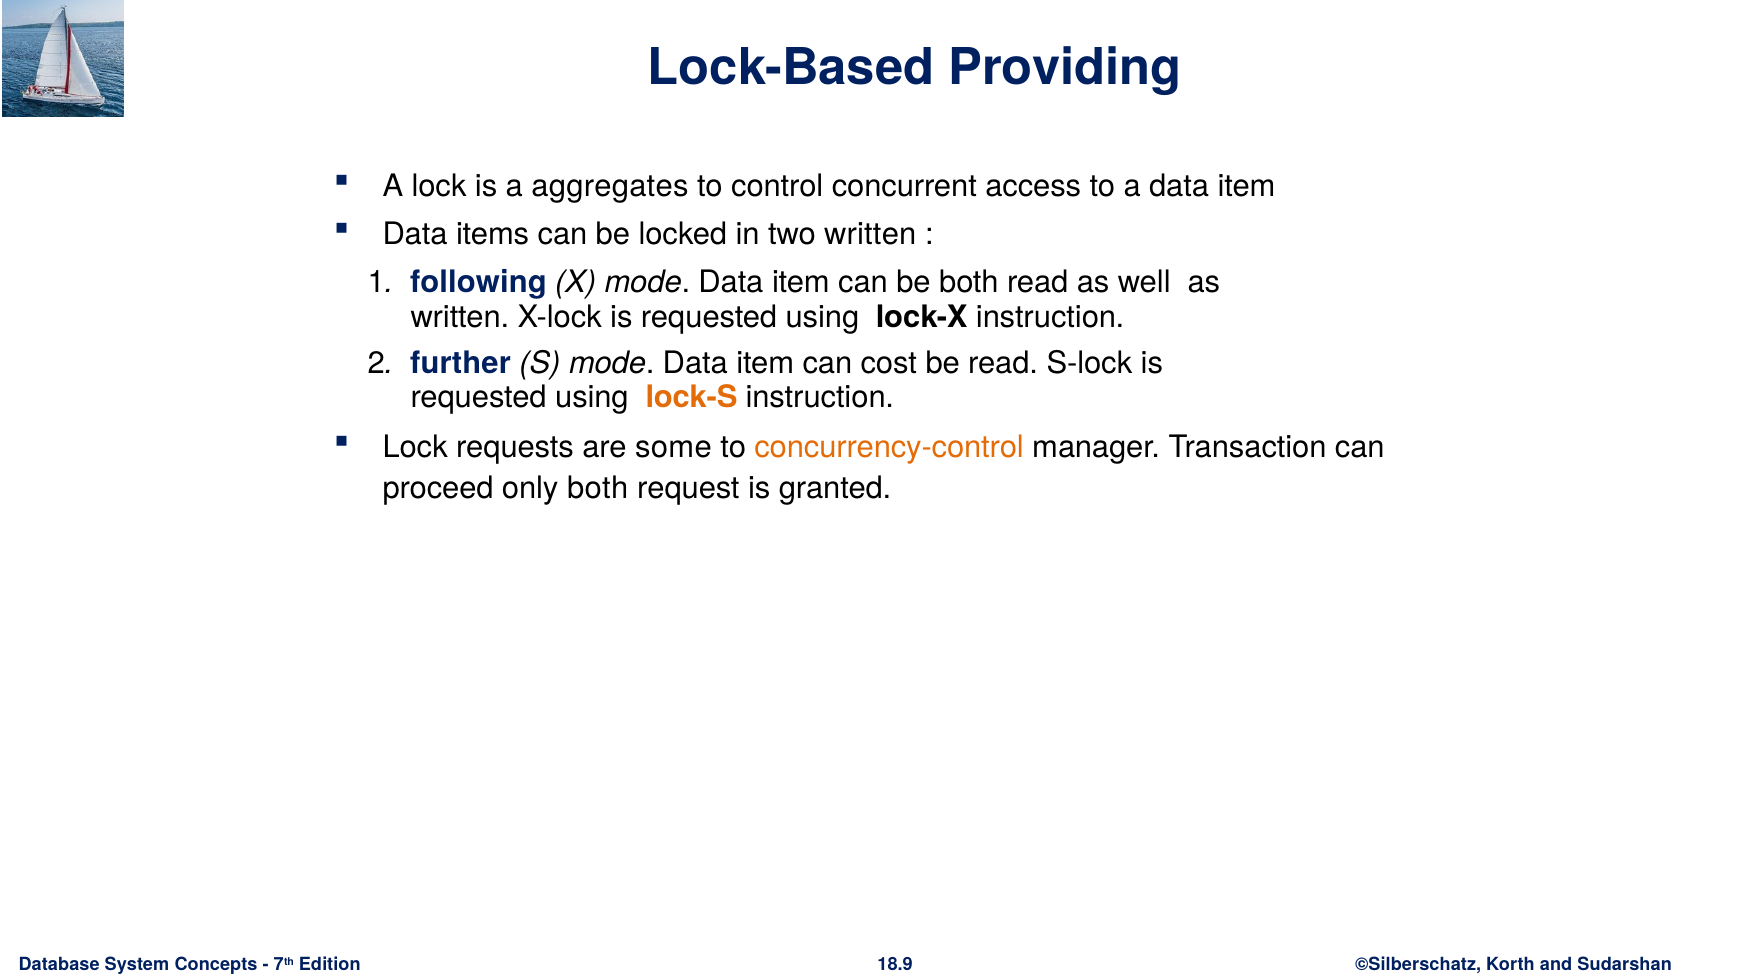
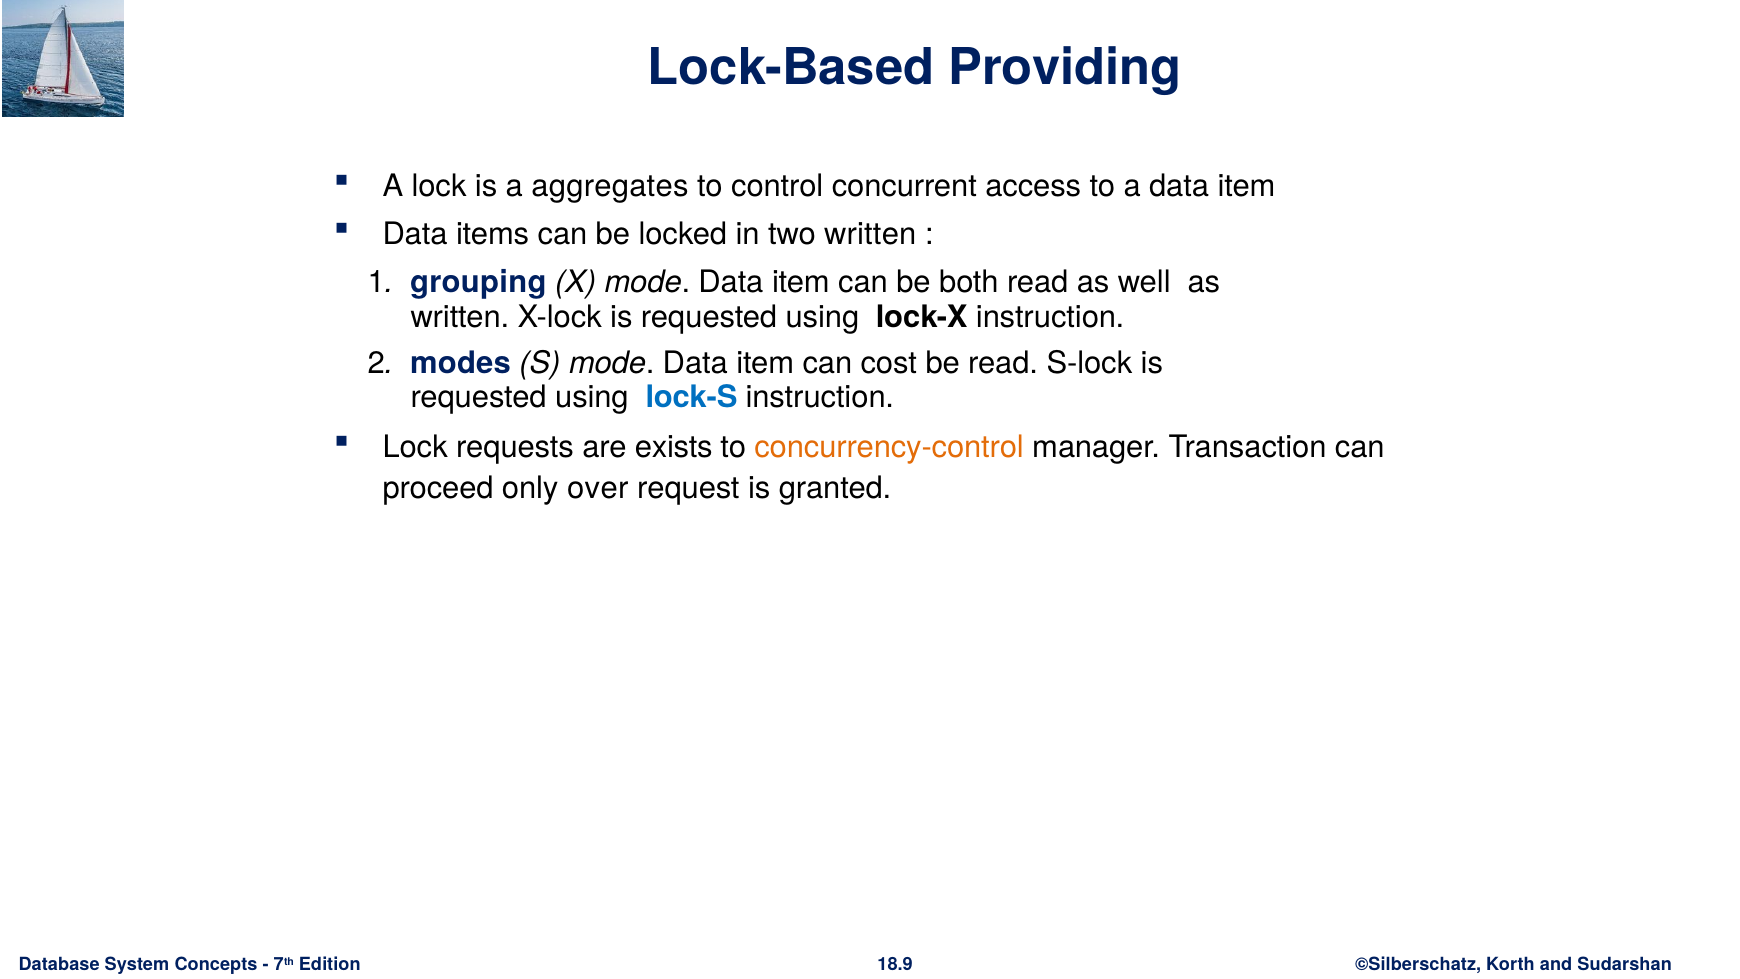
following: following -> grouping
further: further -> modes
lock-S colour: orange -> blue
some: some -> exists
only both: both -> over
